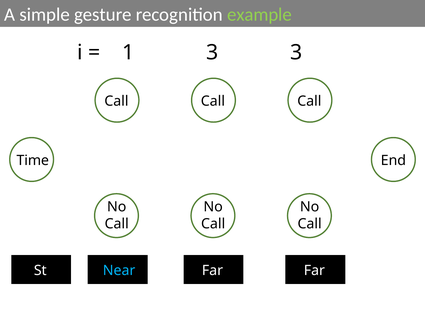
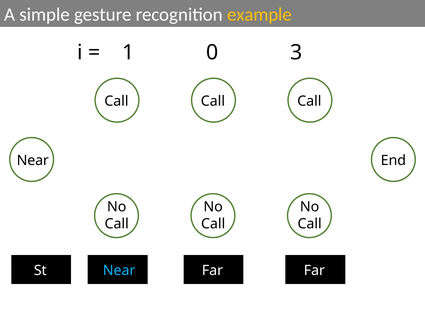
example colour: light green -> yellow
1 3: 3 -> 0
Time at (33, 160): Time -> Near
